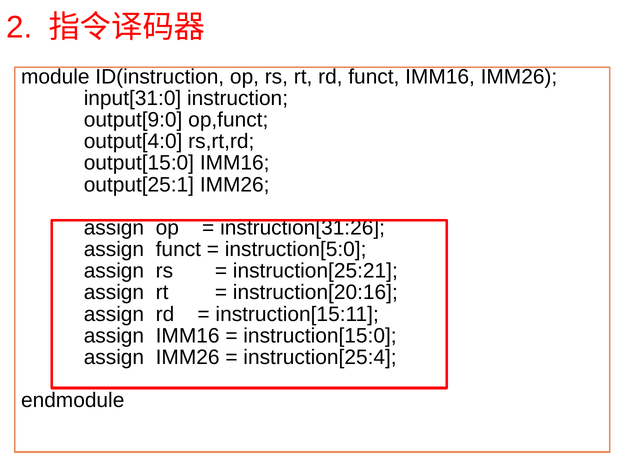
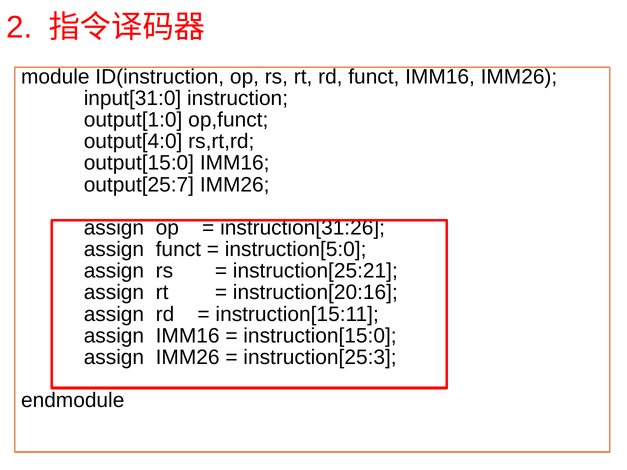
output[9:0: output[9:0 -> output[1:0
output[25:1: output[25:1 -> output[25:7
instruction[25:4: instruction[25:4 -> instruction[25:3
